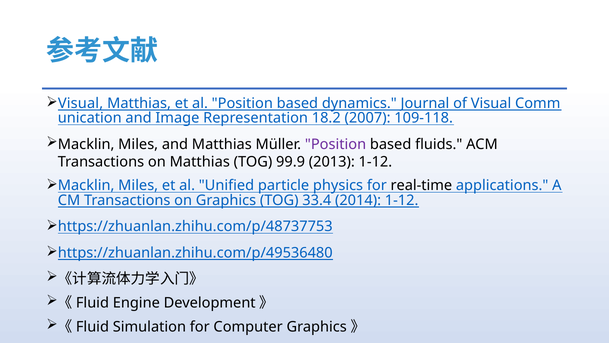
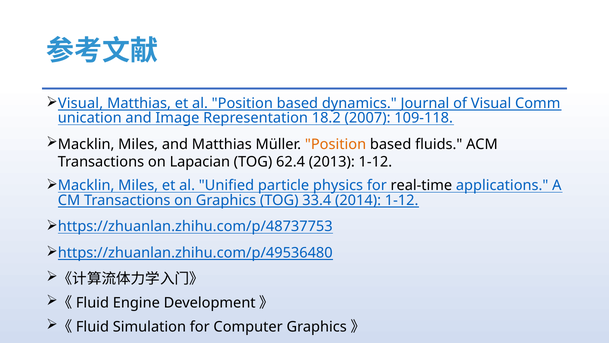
Position at (336, 144) colour: purple -> orange
on Matthias: Matthias -> Lapacian
99.9: 99.9 -> 62.4
